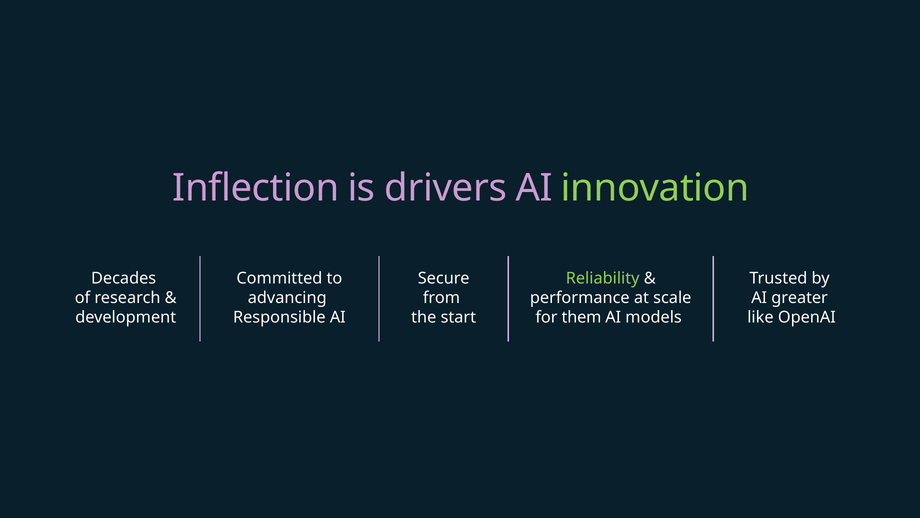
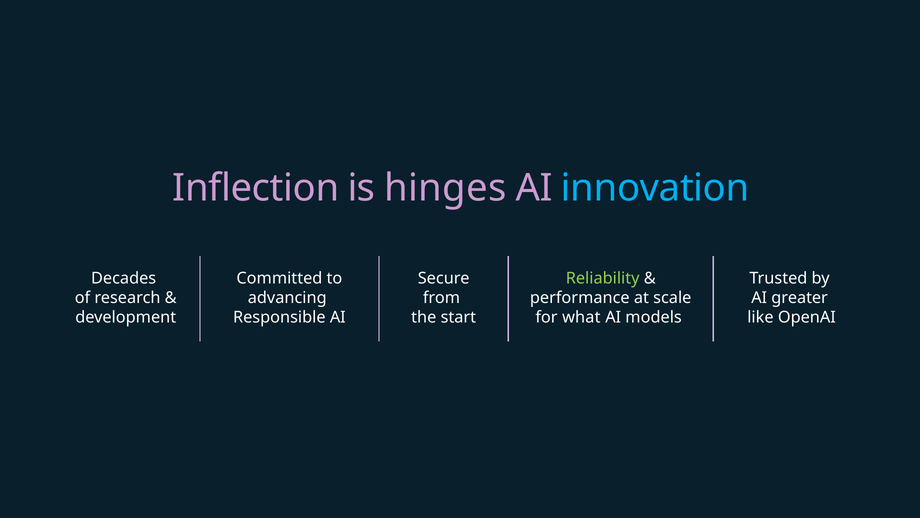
drivers: drivers -> hinges
innovation colour: light green -> light blue
them: them -> what
